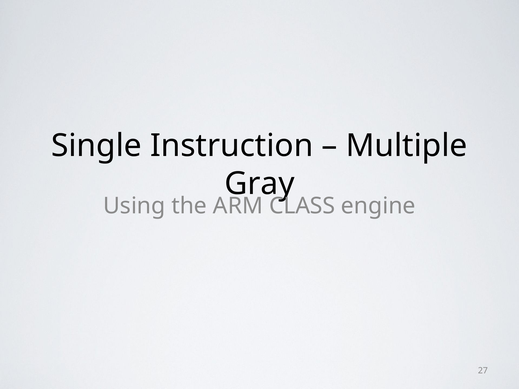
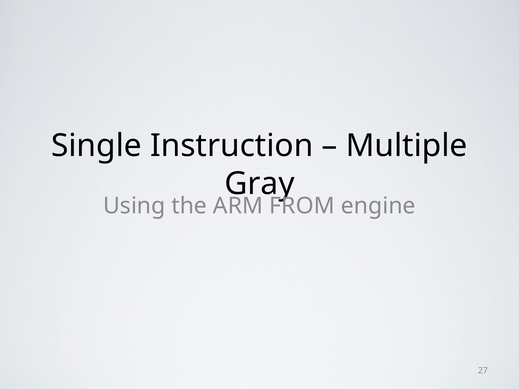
CLASS: CLASS -> FROM
